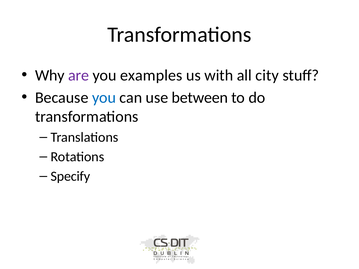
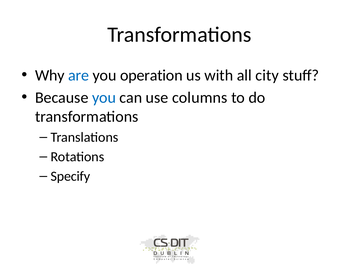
are colour: purple -> blue
examples: examples -> operation
between: between -> columns
